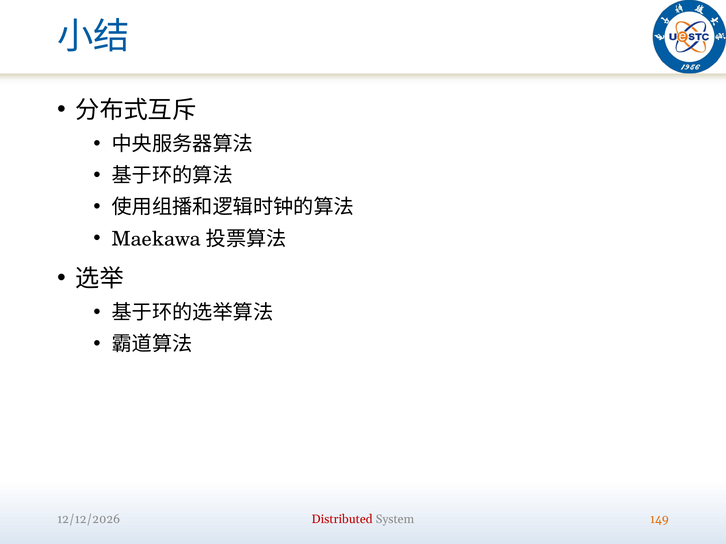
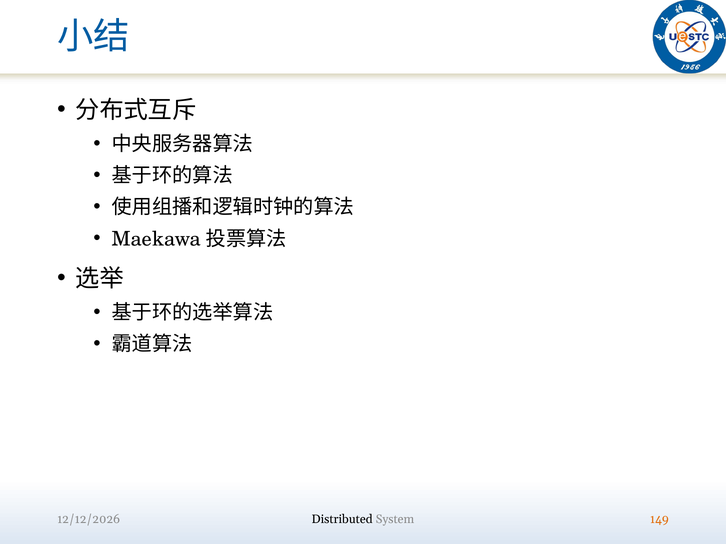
Distributed colour: red -> black
